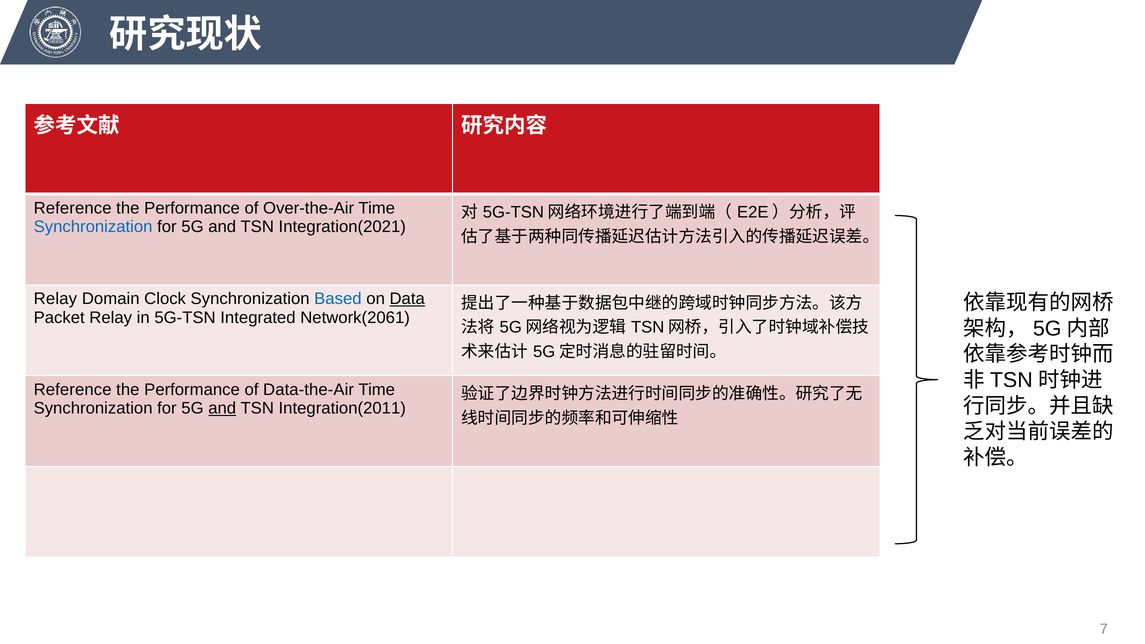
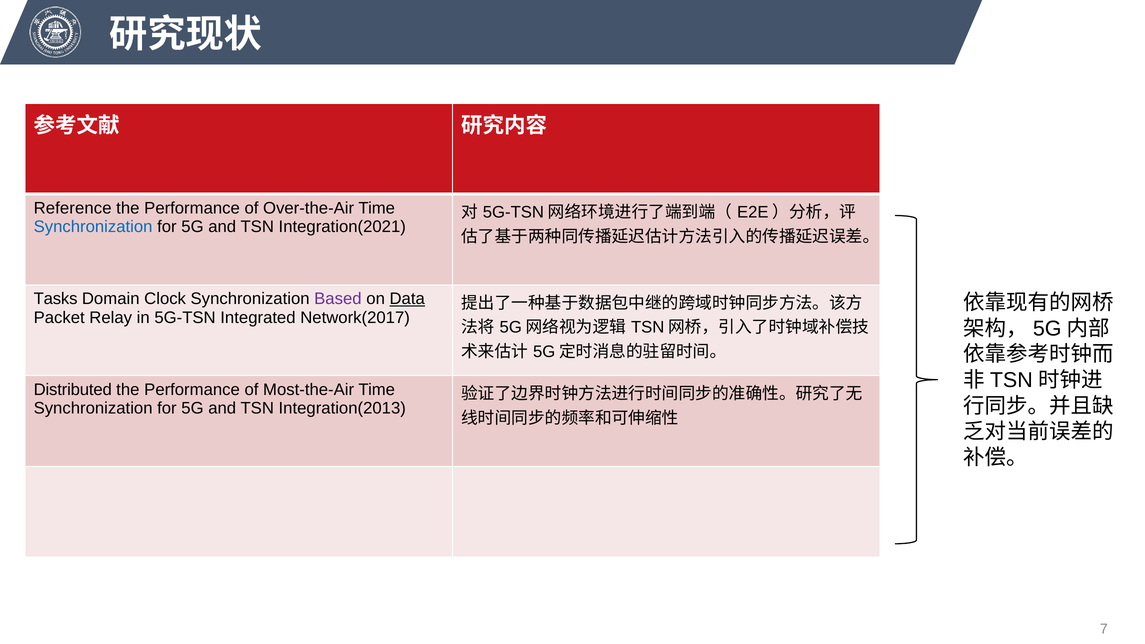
Relay at (55, 299): Relay -> Tasks
Based colour: blue -> purple
Network(2061: Network(2061 -> Network(2017
Reference at (73, 390): Reference -> Distributed
Data-the-Air: Data-the-Air -> Most-the-Air
and at (222, 408) underline: present -> none
Integration(2011: Integration(2011 -> Integration(2013
